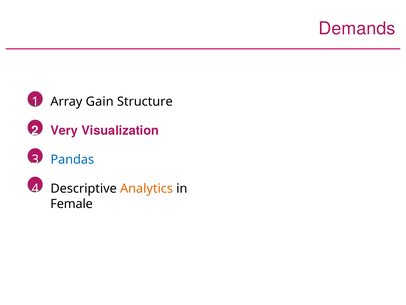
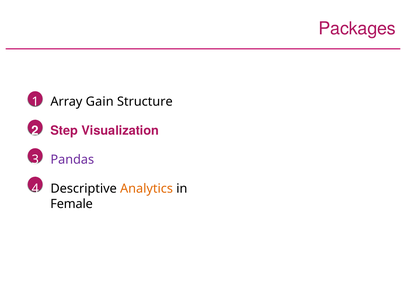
Demands: Demands -> Packages
Very: Very -> Step
Pandas colour: blue -> purple
